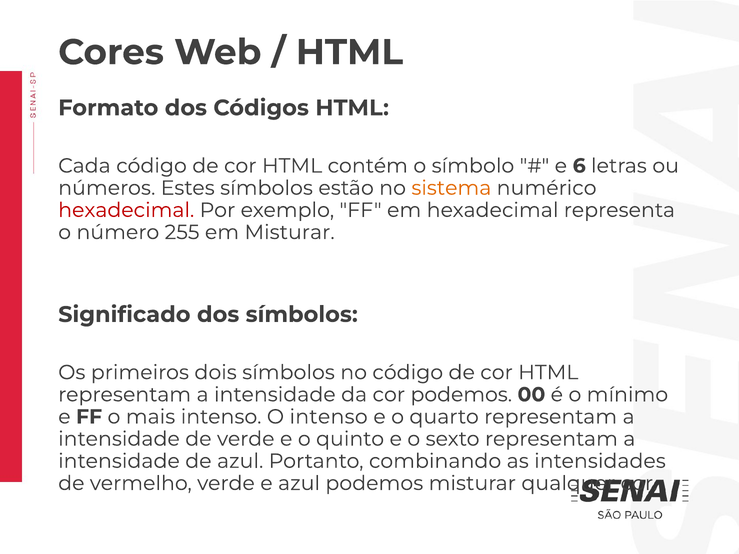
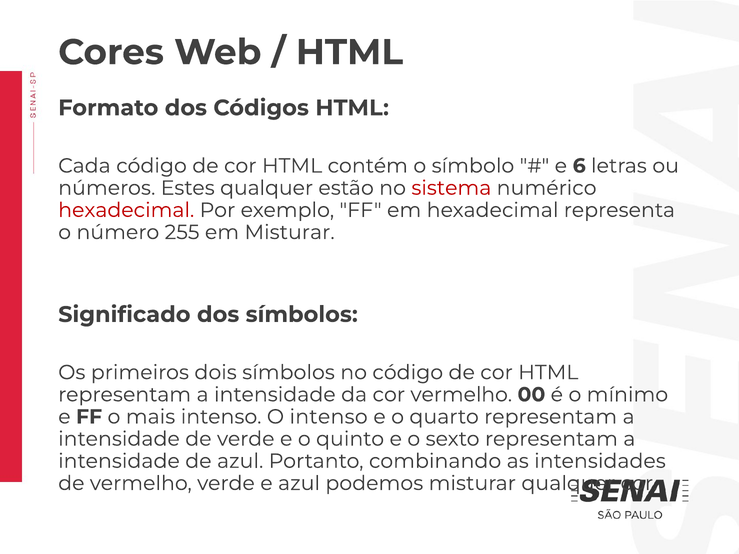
Estes símbolos: símbolos -> qualquer
sistema colour: orange -> red
cor podemos: podemos -> vermelho
